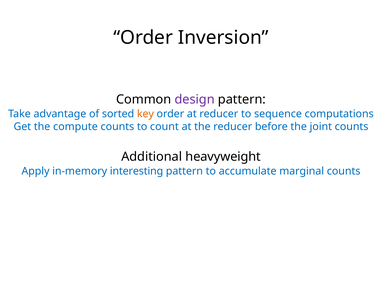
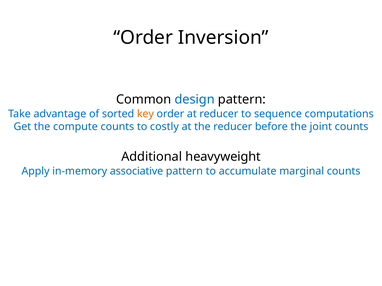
design colour: purple -> blue
count: count -> costly
interesting: interesting -> associative
